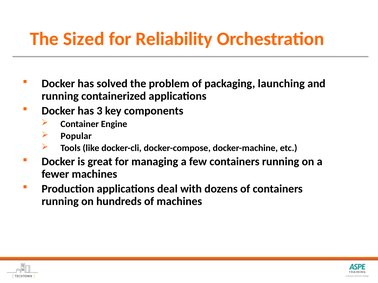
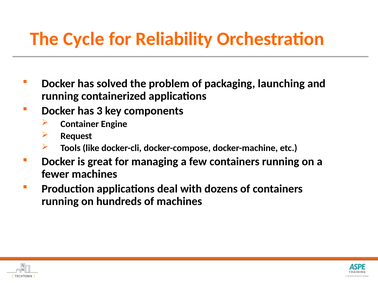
Sized: Sized -> Cycle
Popular: Popular -> Request
